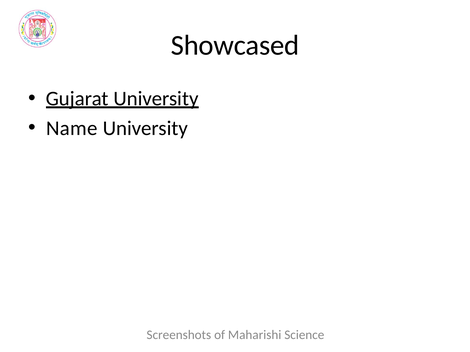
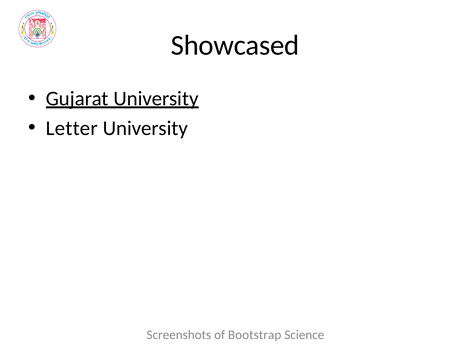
Name: Name -> Letter
Maharishi: Maharishi -> Bootstrap
